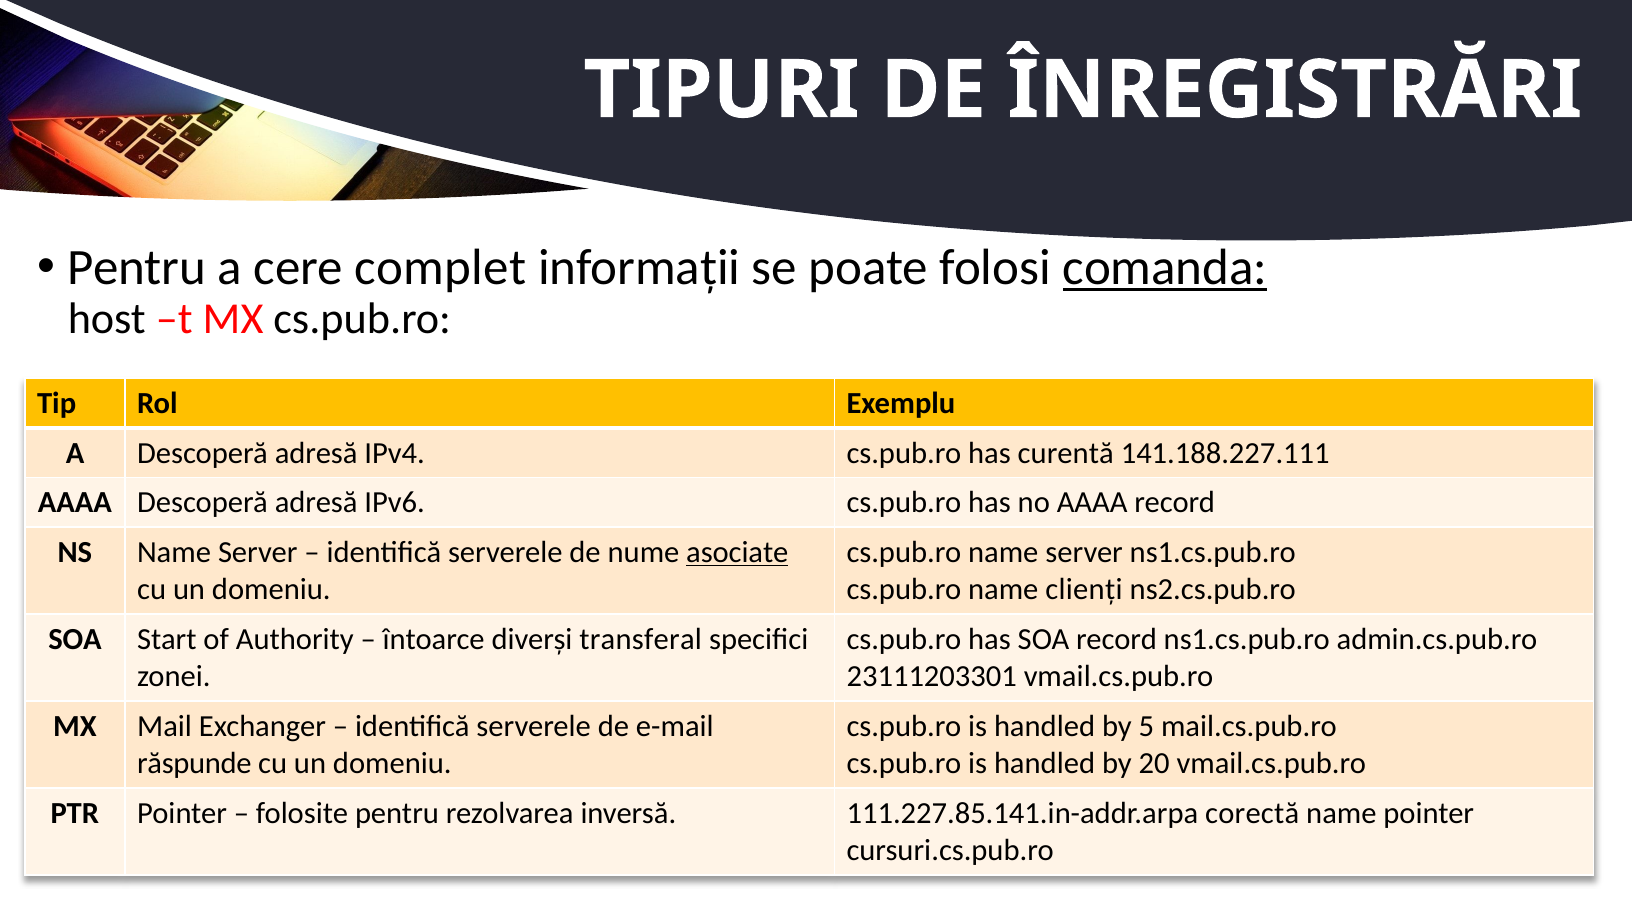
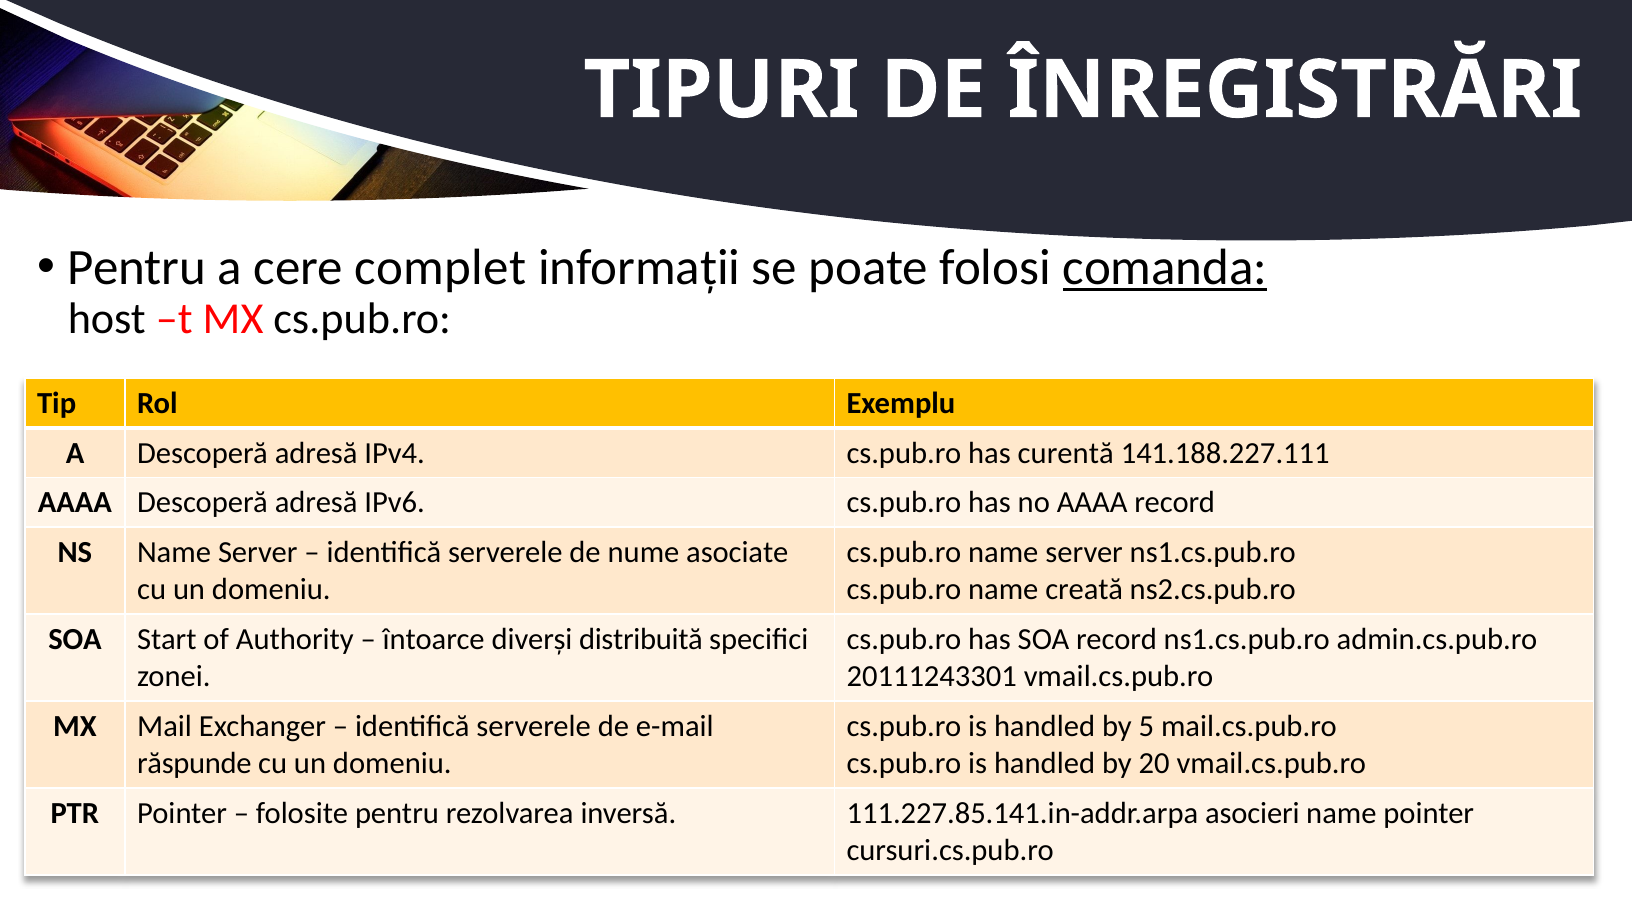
asociate underline: present -> none
clienți: clienți -> creată
transferal: transferal -> distribuită
23111203301: 23111203301 -> 20111243301
corectă: corectă -> asocieri
